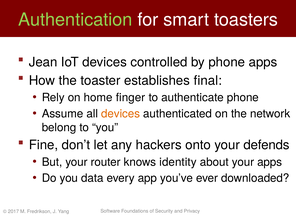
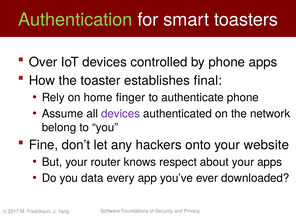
Jean: Jean -> Over
devices at (121, 114) colour: orange -> purple
defends: defends -> website
identity: identity -> respect
